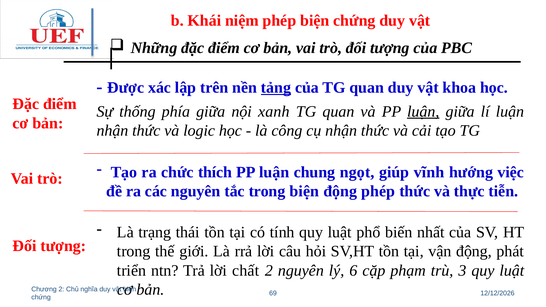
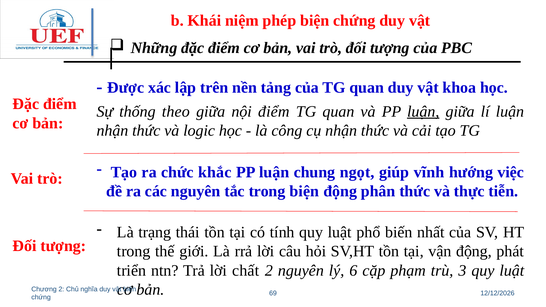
tảng underline: present -> none
phía: phía -> theo
nội xanh: xanh -> điểm
thích: thích -> khắc
động phép: phép -> phân
